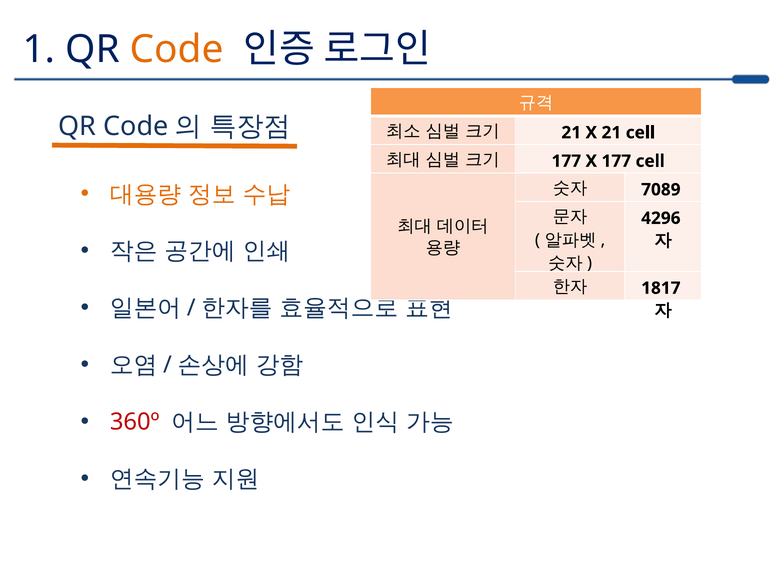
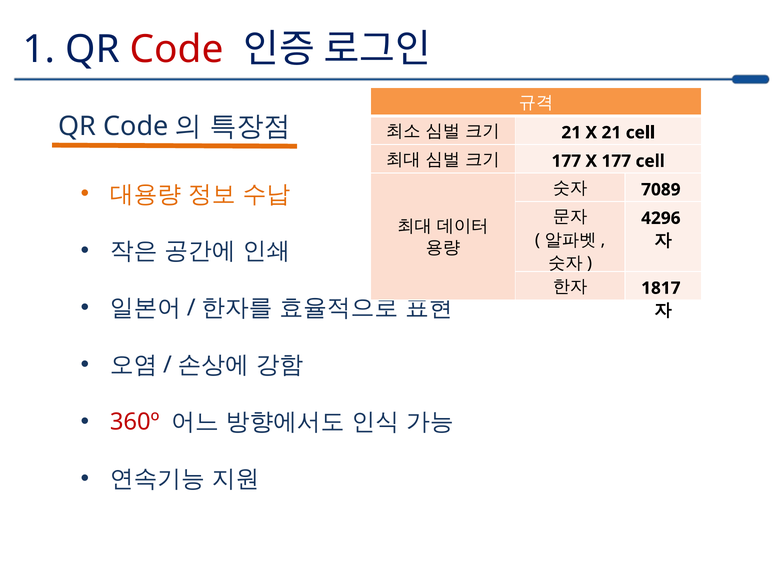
Code at (177, 49) colour: orange -> red
